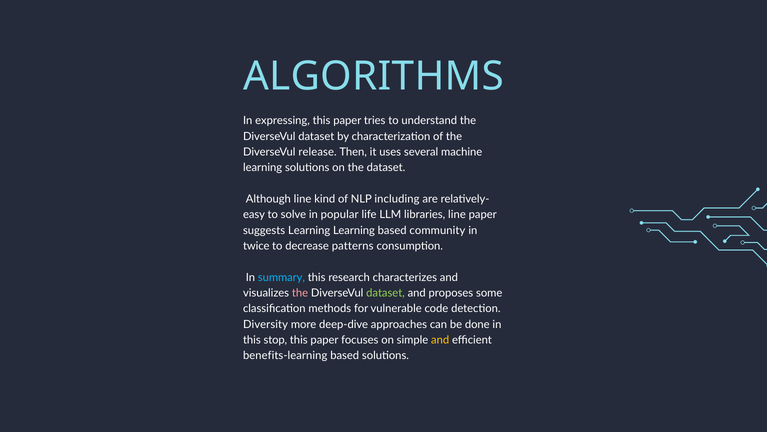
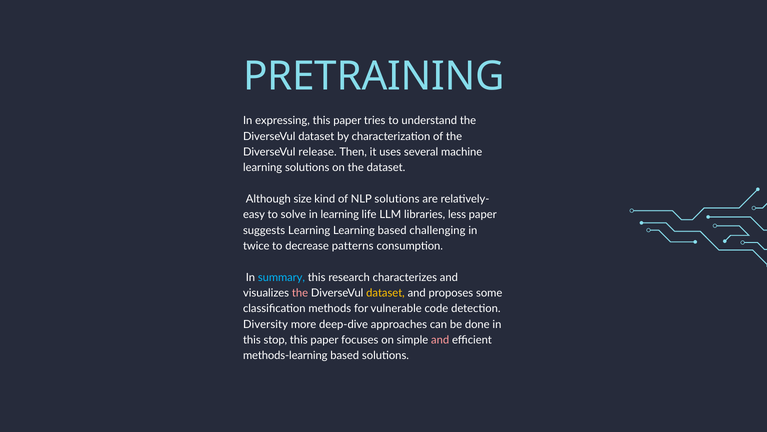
ALGORITHMS: ALGORITHMS -> PRETRAINING
Although line: line -> size
NLP including: including -> solutions
in popular: popular -> learning
libraries line: line -> less
community: community -> challenging
dataset at (385, 293) colour: light green -> yellow
and at (440, 340) colour: yellow -> pink
benefits-learning: benefits-learning -> methods-learning
